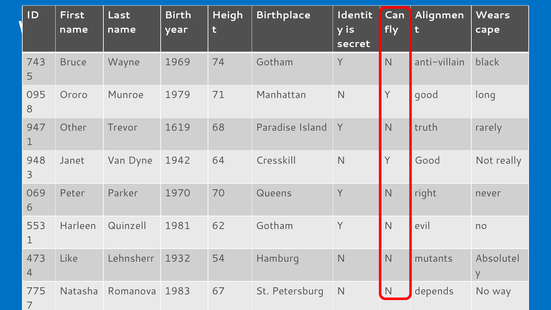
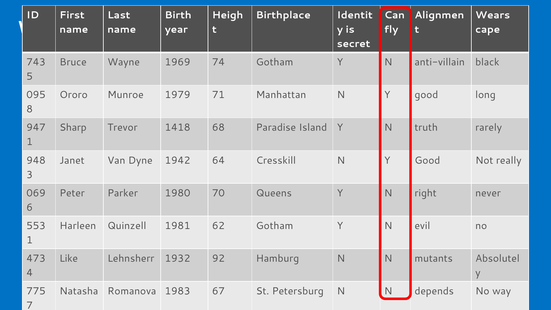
Other: Other -> Sharp
1619: 1619 -> 1418
1970: 1970 -> 1980
54: 54 -> 92
